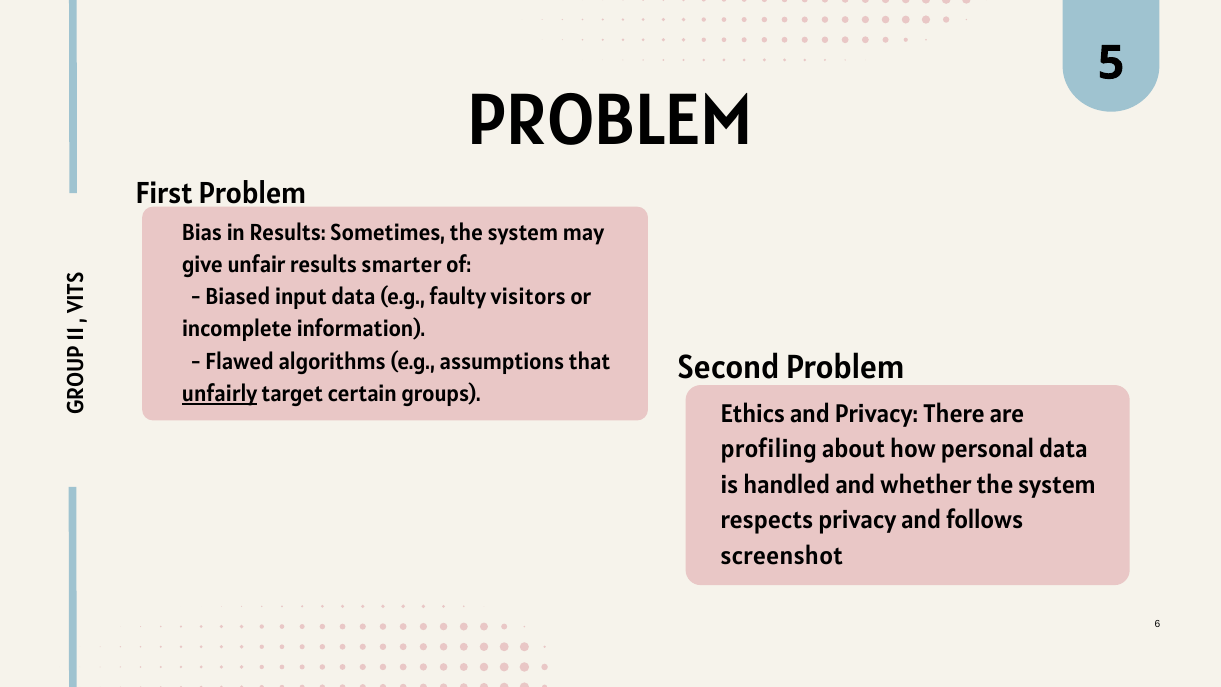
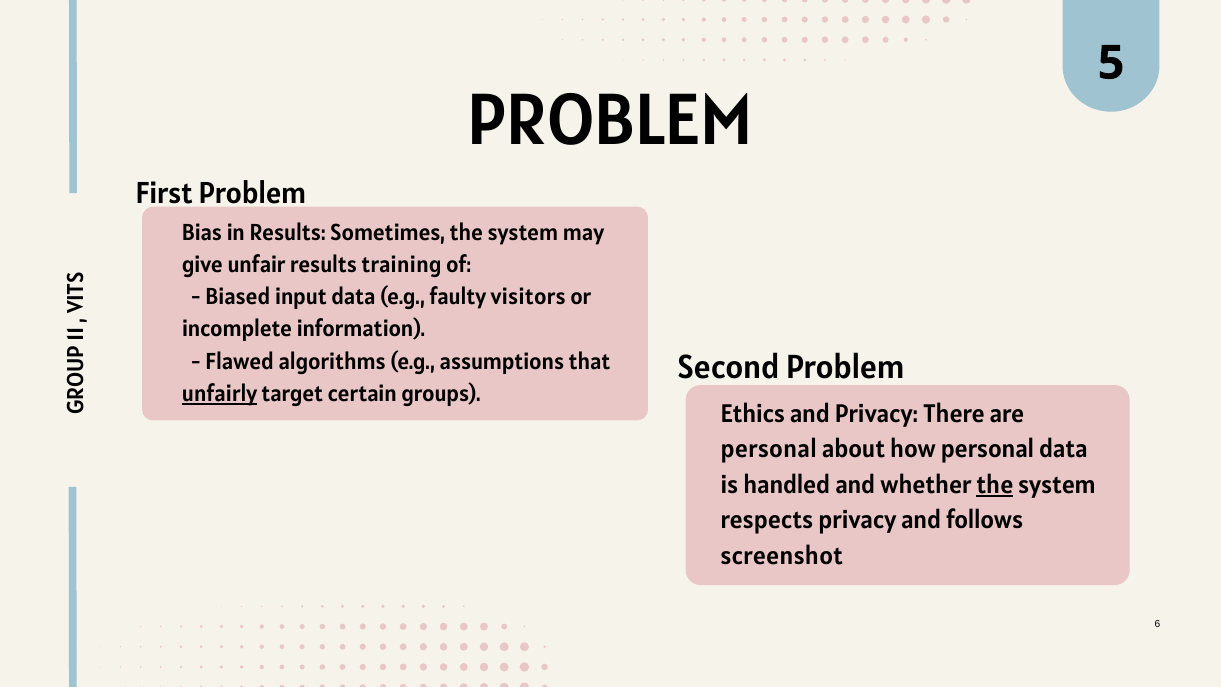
smarter: smarter -> training
profiling at (769, 449): profiling -> personal
the at (995, 485) underline: none -> present
